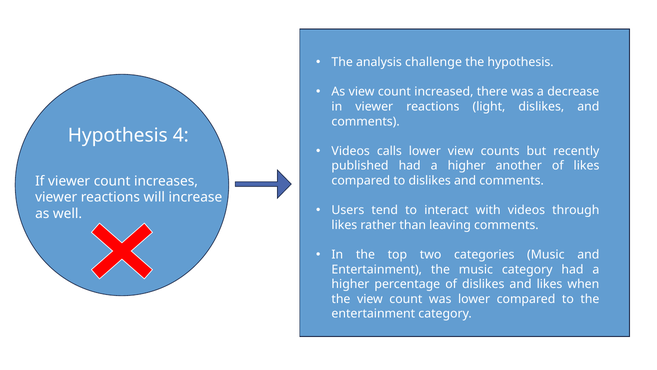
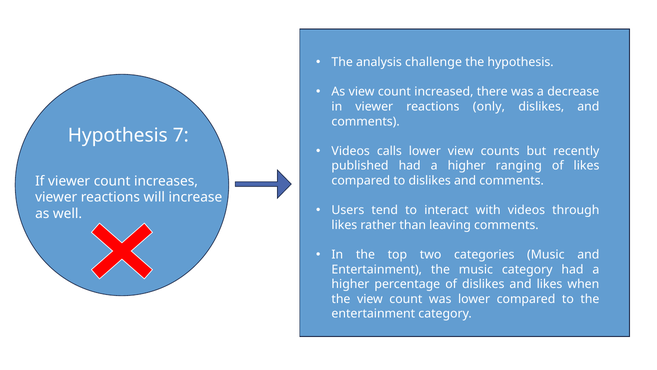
light: light -> only
4: 4 -> 7
another: another -> ranging
